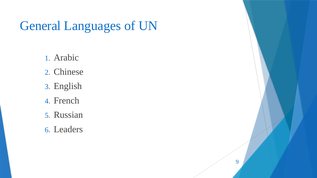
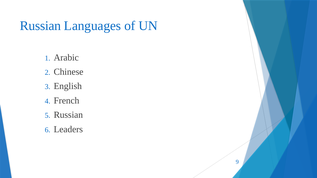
General at (40, 26): General -> Russian
